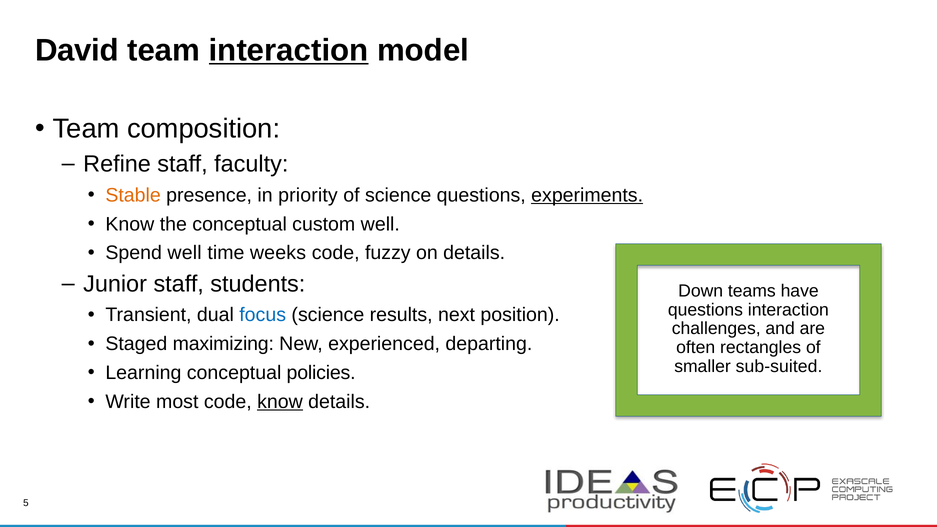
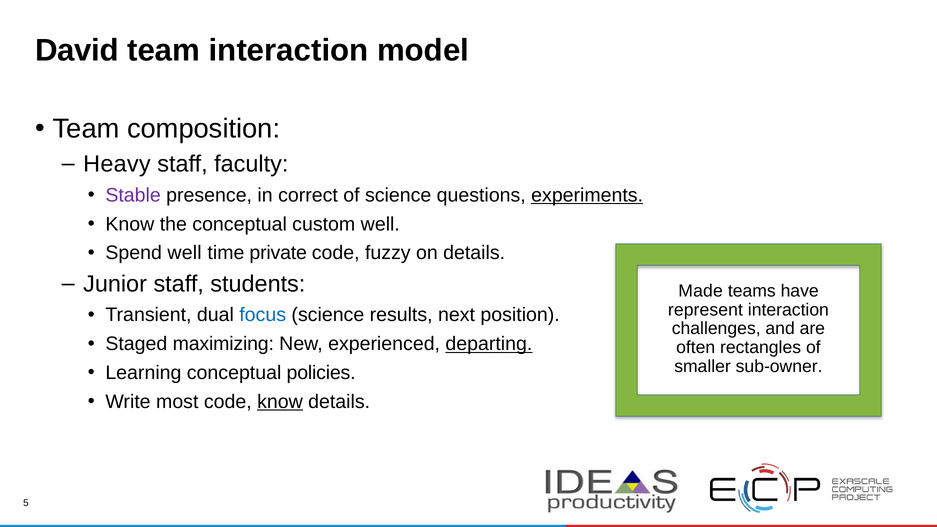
interaction at (289, 50) underline: present -> none
Refine: Refine -> Heavy
Stable colour: orange -> purple
priority: priority -> correct
weeks: weeks -> private
Down: Down -> Made
questions at (705, 310): questions -> represent
departing underline: none -> present
sub-suited: sub-suited -> sub-owner
